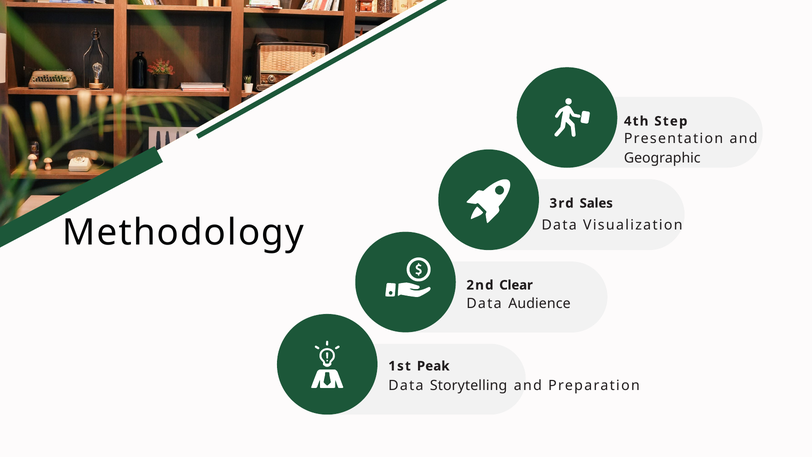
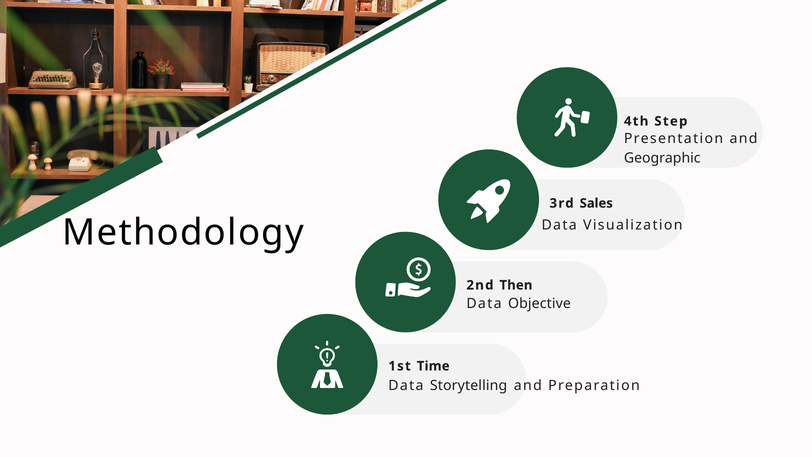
Clear: Clear -> Then
Audience: Audience -> Objective
Peak: Peak -> Time
